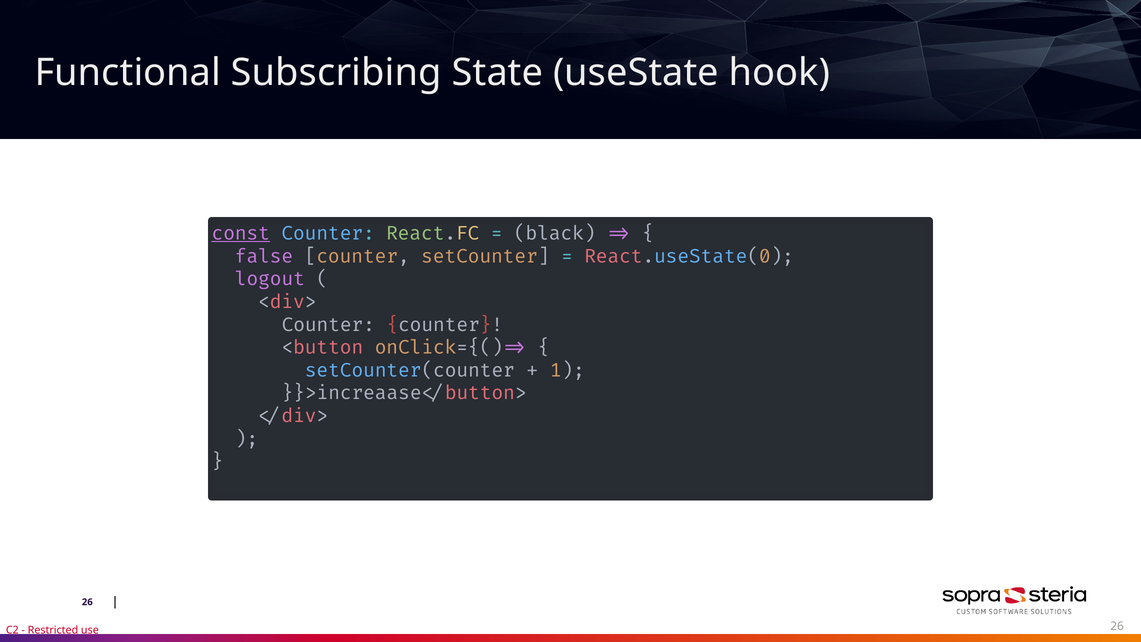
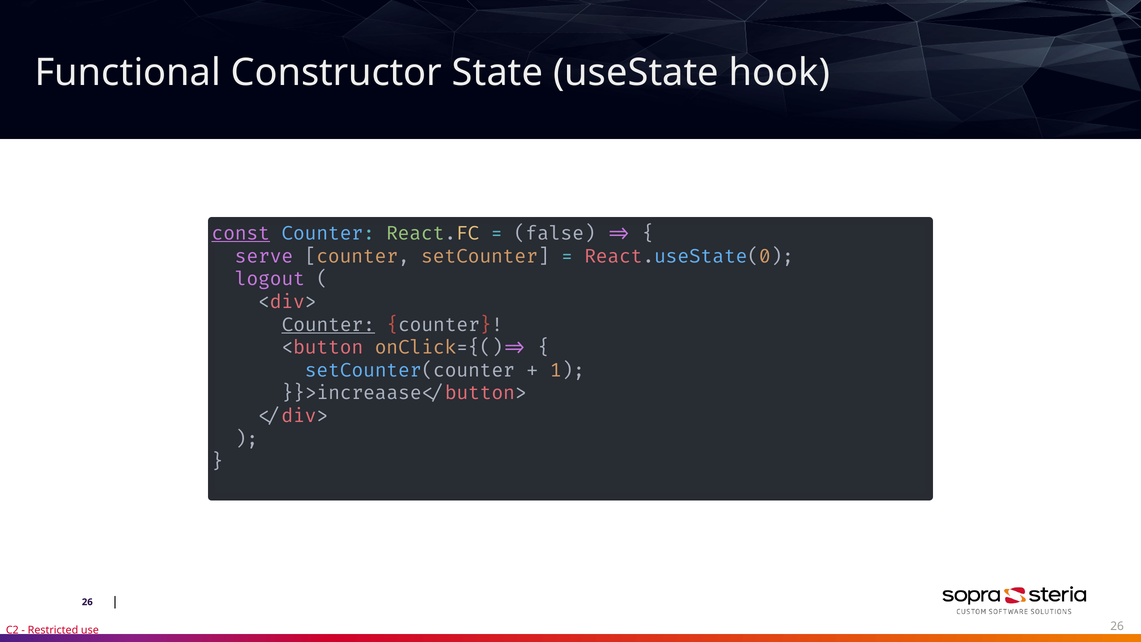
Subscribing: Subscribing -> Constructor
black: black -> false
false: false -> serve
Counter at (328, 325) underline: none -> present
